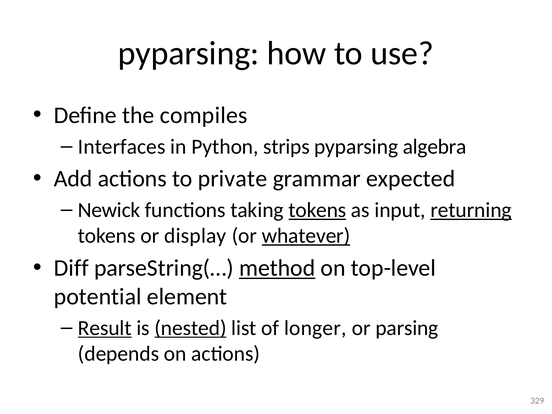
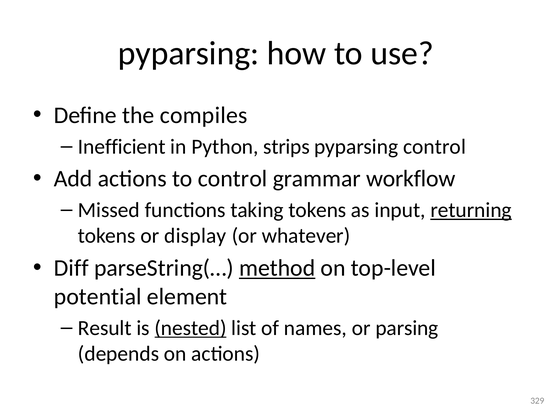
Interfaces: Interfaces -> Inefficient
pyparsing algebra: algebra -> control
to private: private -> control
expected: expected -> workflow
Newick: Newick -> Missed
tokens at (317, 210) underline: present -> none
whatever underline: present -> none
Result underline: present -> none
longer: longer -> names
